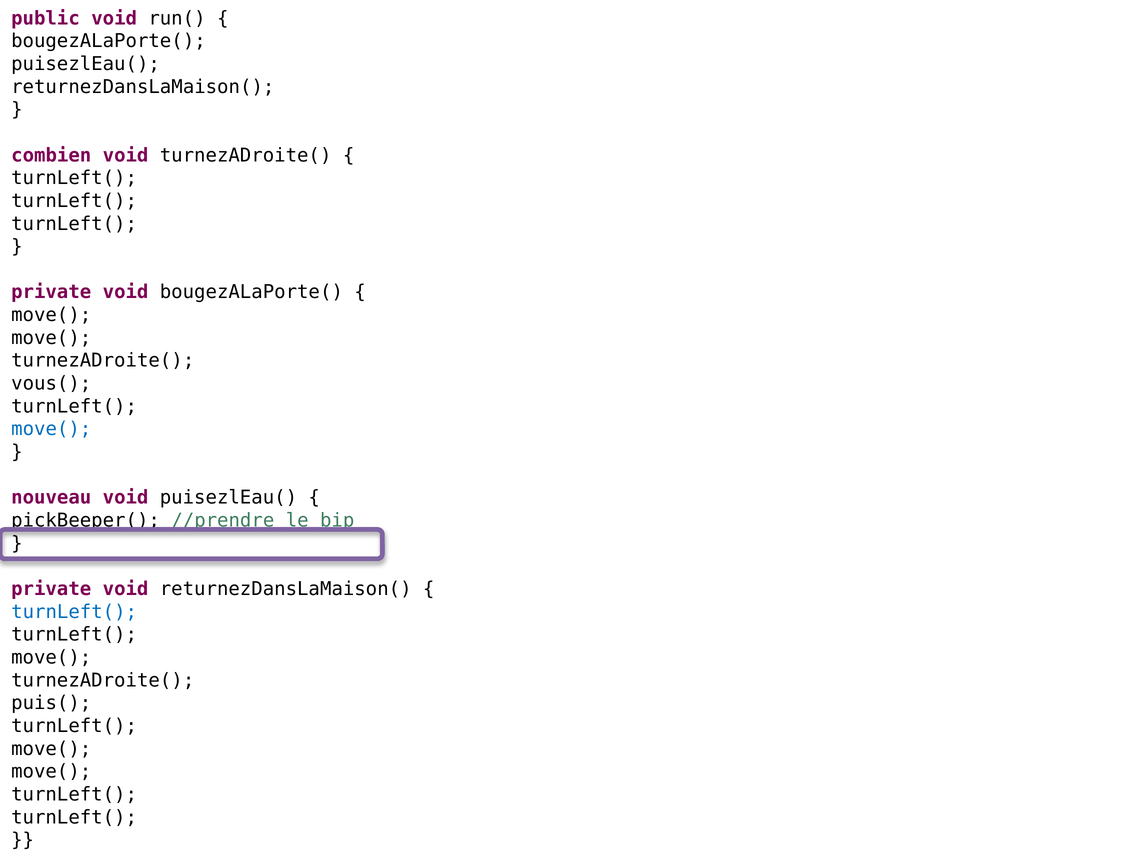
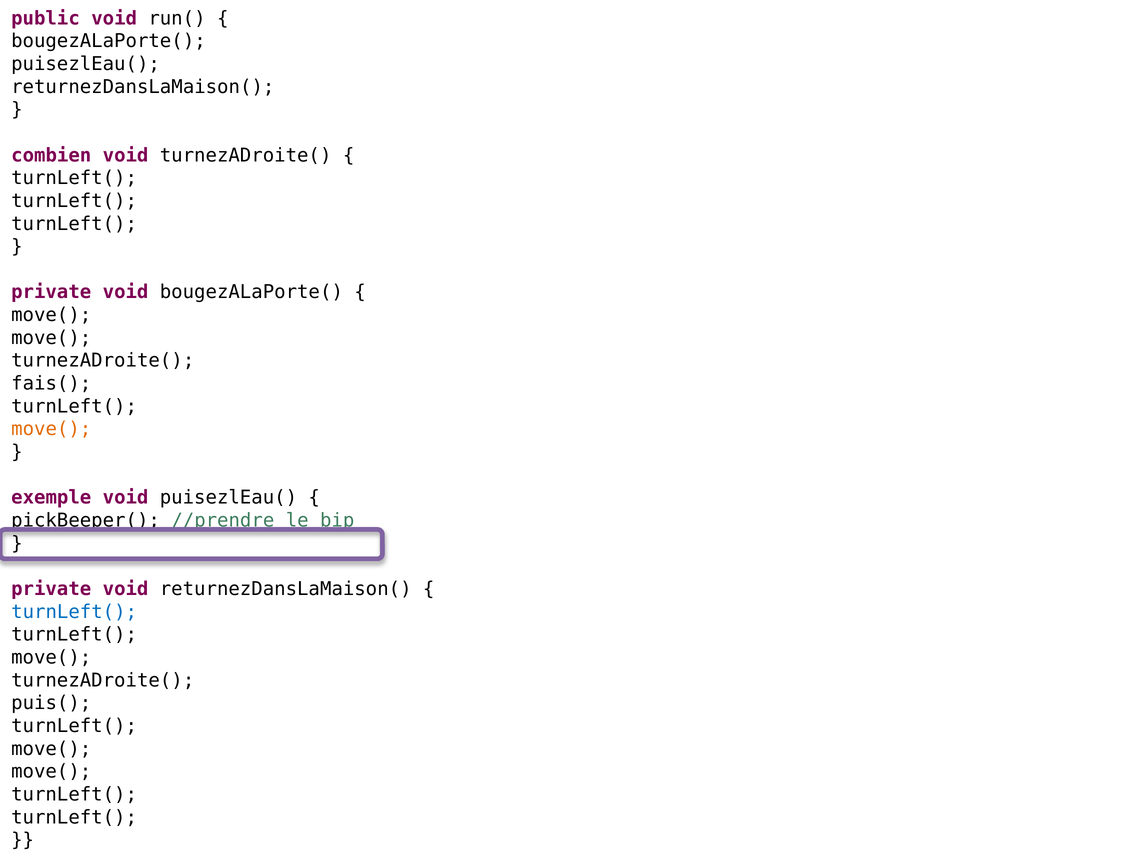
vous(: vous( -> fais(
move( at (51, 429) colour: blue -> orange
nouveau: nouveau -> exemple
